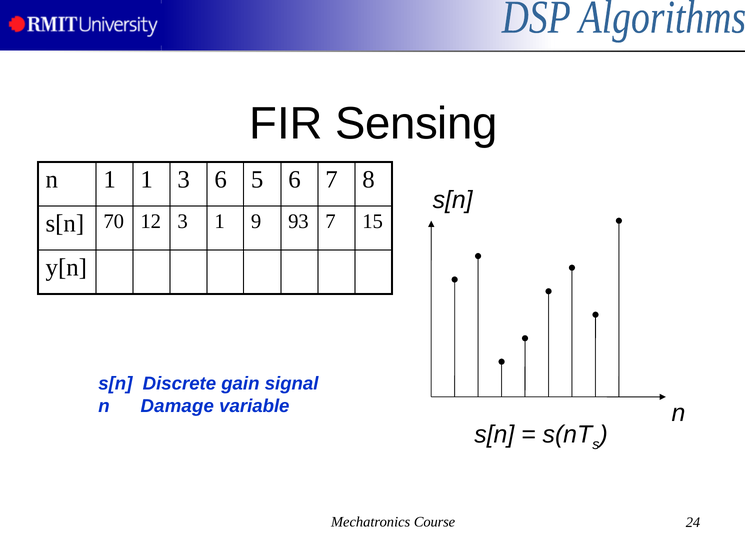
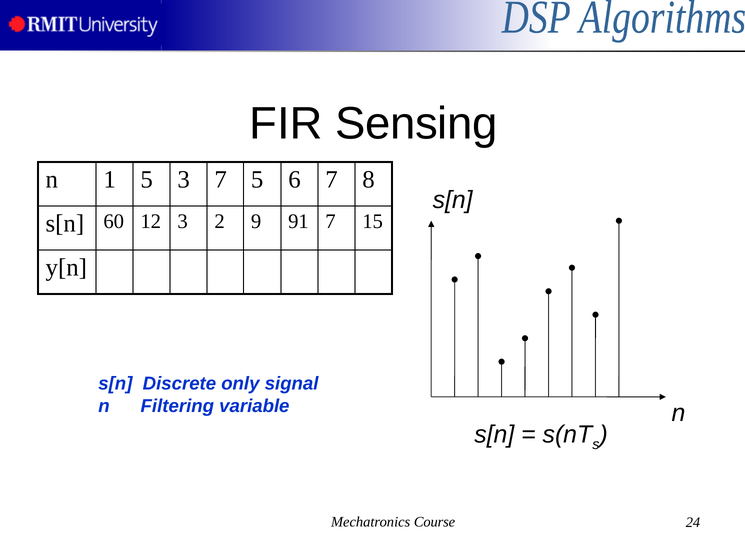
1 1: 1 -> 5
3 6: 6 -> 7
70: 70 -> 60
3 1: 1 -> 2
93: 93 -> 91
gain: gain -> only
Damage: Damage -> Filtering
